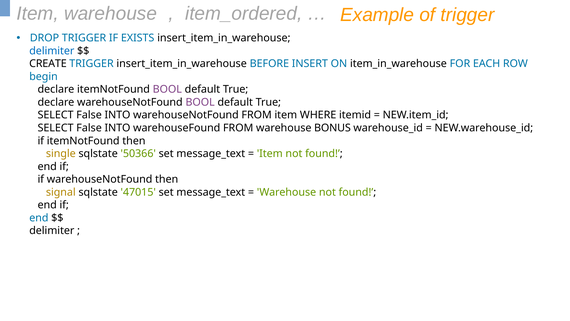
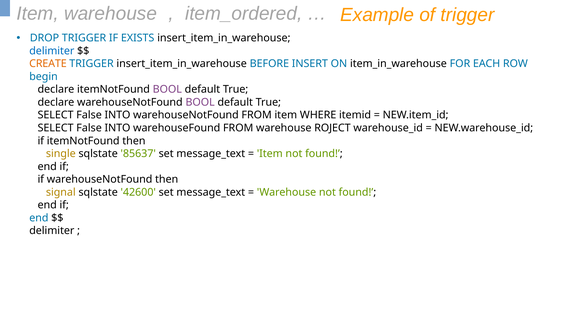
CREATE colour: black -> orange
BONUS: BONUS -> ROJECT
50366: 50366 -> 85637
47015: 47015 -> 42600
